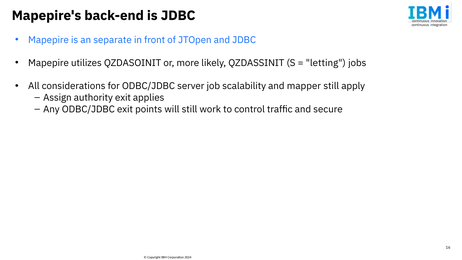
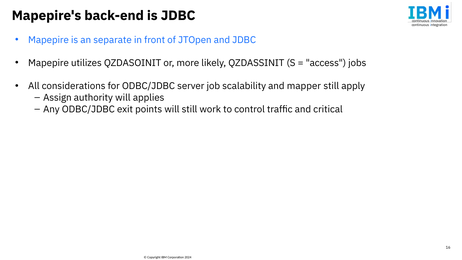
letting: letting -> access
authority exit: exit -> will
secure: secure -> critical
